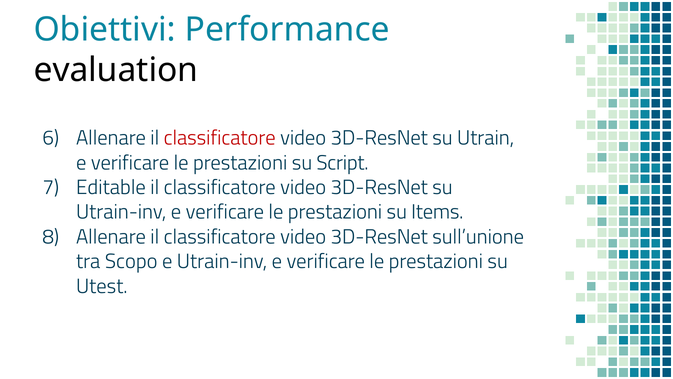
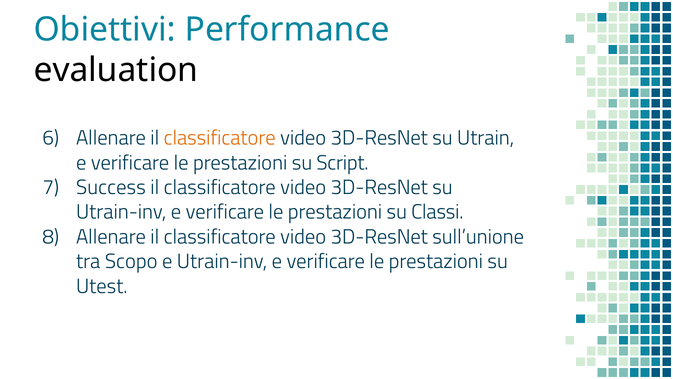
classificatore at (220, 138) colour: red -> orange
Editable: Editable -> Success
Items: Items -> Classi
